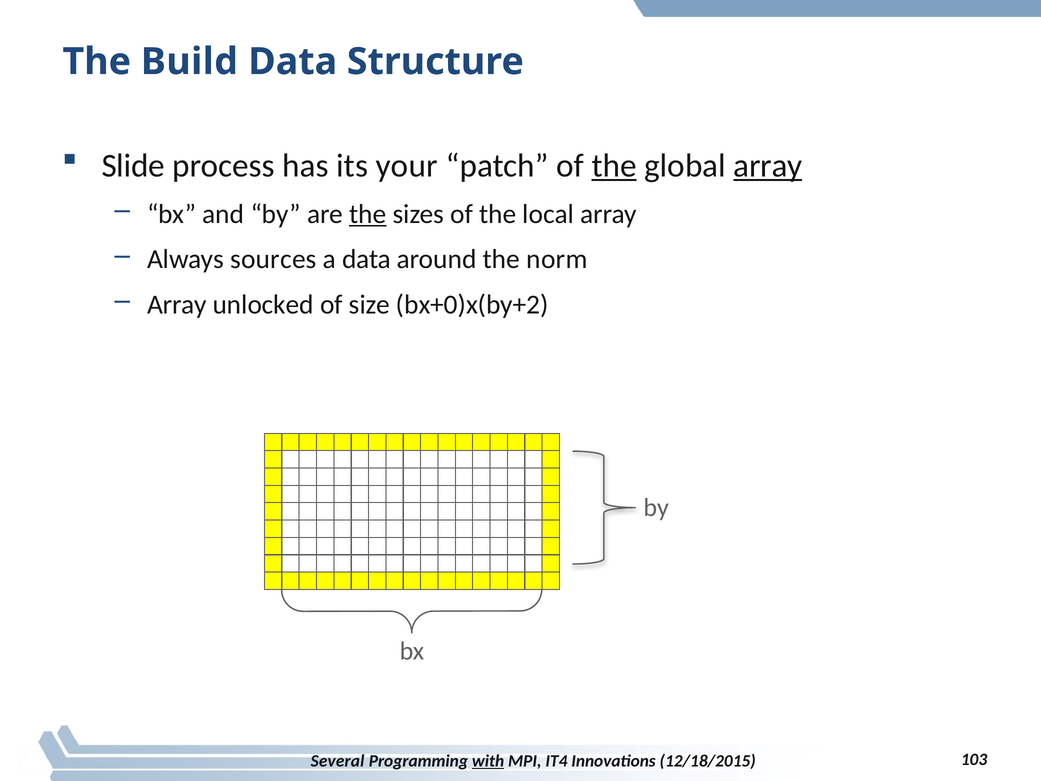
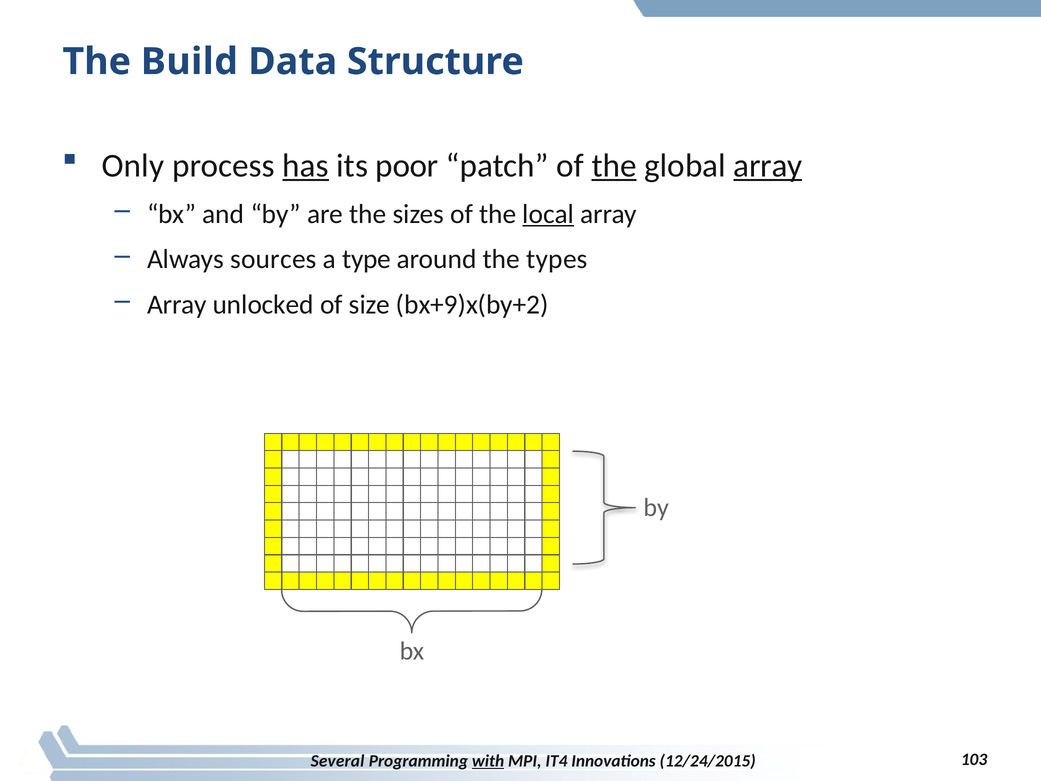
Slide: Slide -> Only
has underline: none -> present
your: your -> poor
the at (368, 214) underline: present -> none
local underline: none -> present
a data: data -> type
norm: norm -> types
bx+0)x(by+2: bx+0)x(by+2 -> bx+9)x(by+2
12/18/2015: 12/18/2015 -> 12/24/2015
